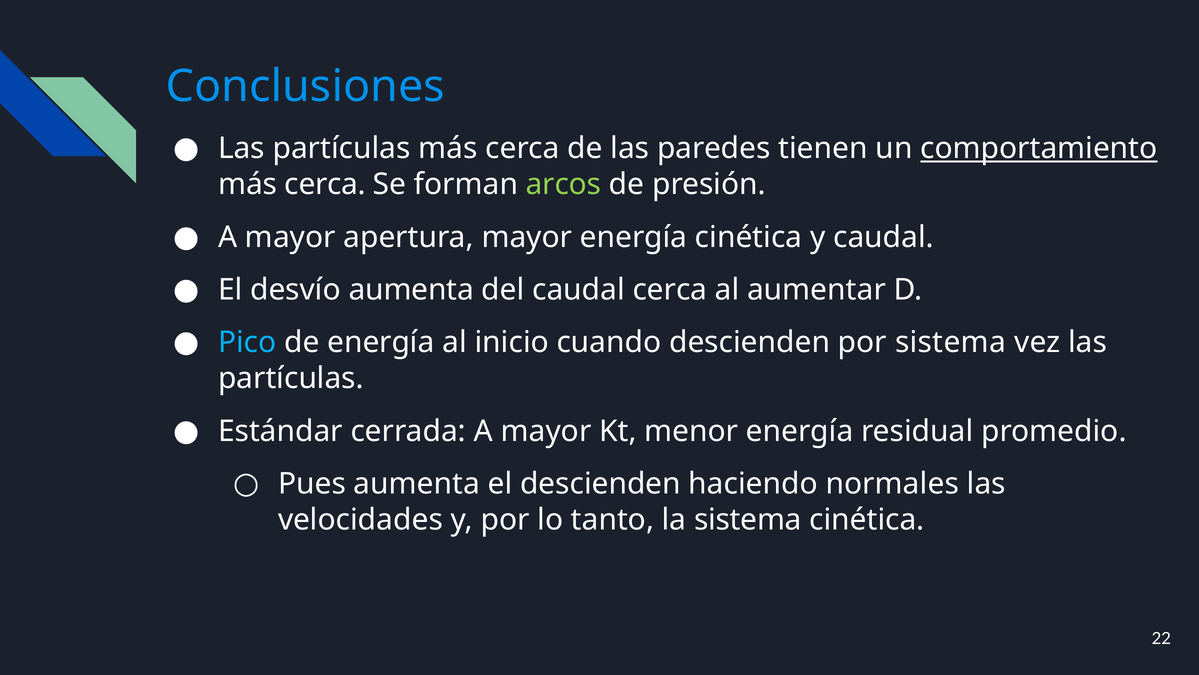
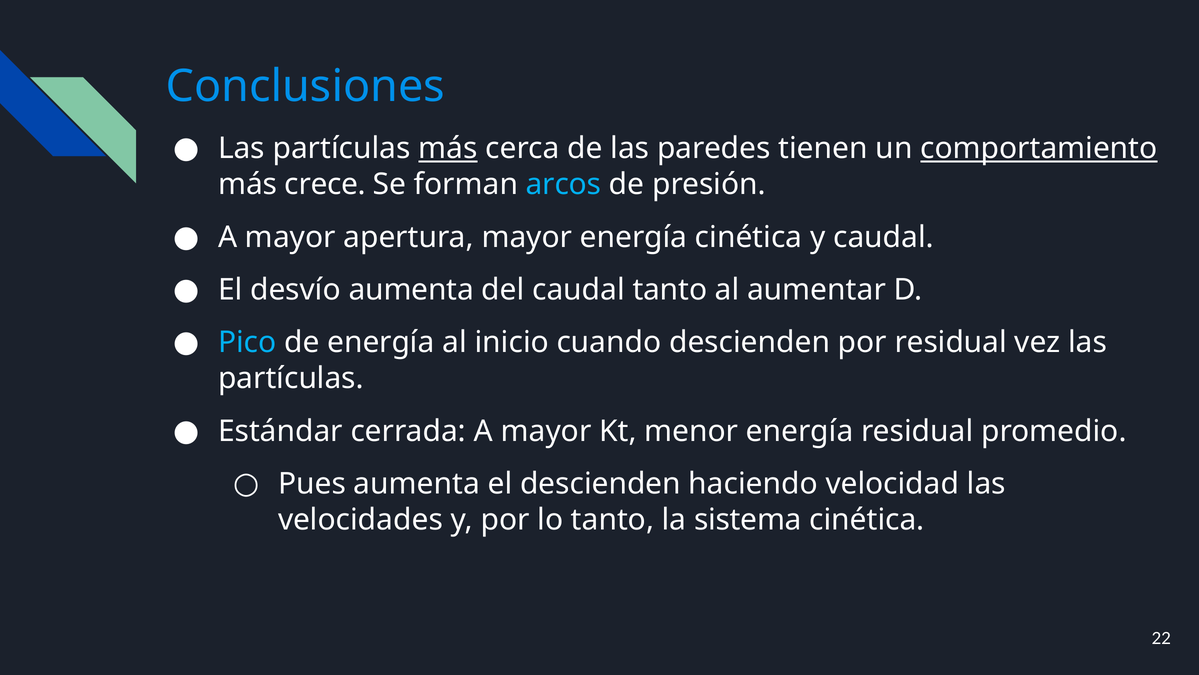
más at (448, 148) underline: none -> present
cerca at (325, 184): cerca -> crece
arcos colour: light green -> light blue
caudal cerca: cerca -> tanto
por sistema: sistema -> residual
normales: normales -> velocidad
